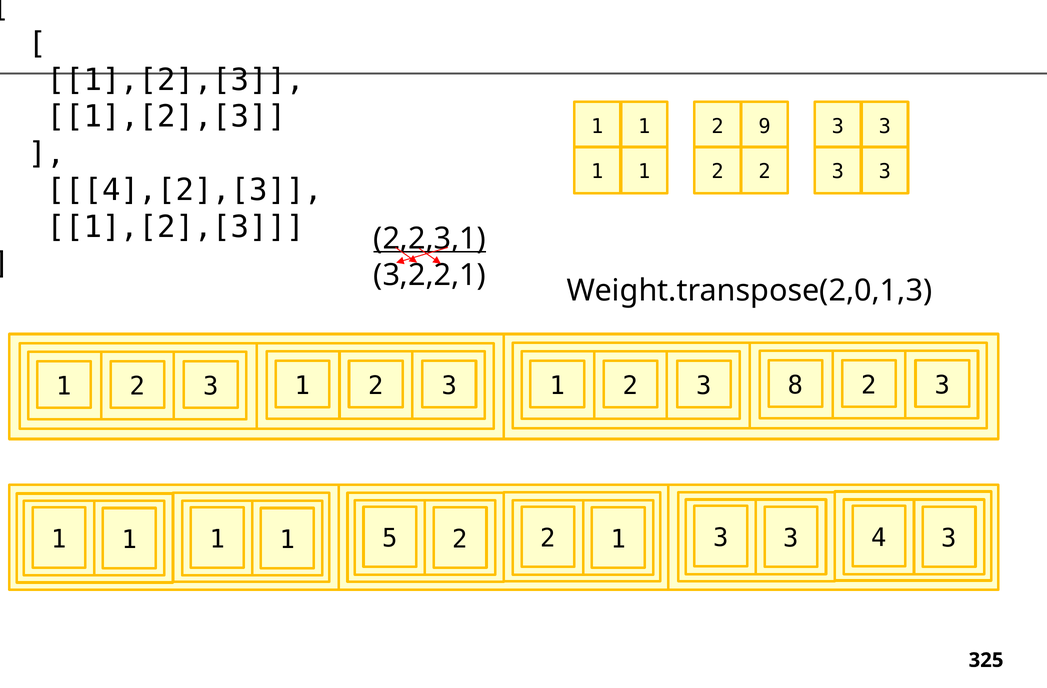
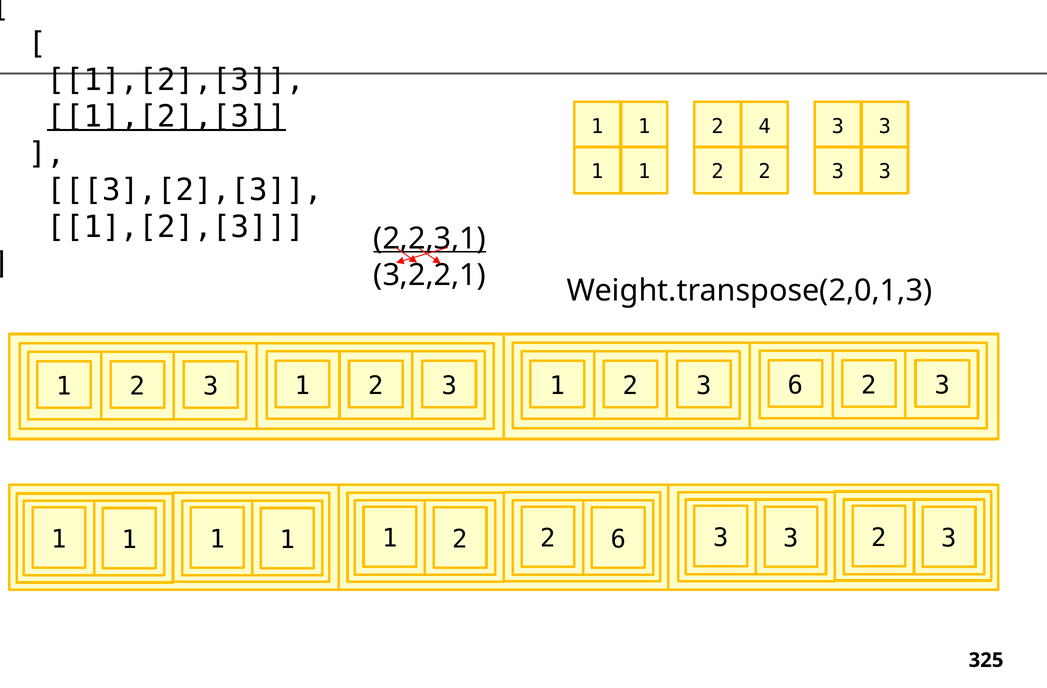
1],[2],[3 at (167, 117) underline: none -> present
9: 9 -> 4
4],[2],[3: 4],[2],[3 -> 3],[2],[3
3 8: 8 -> 6
5 at (390, 538): 5 -> 1
2 1: 1 -> 6
3 4: 4 -> 2
